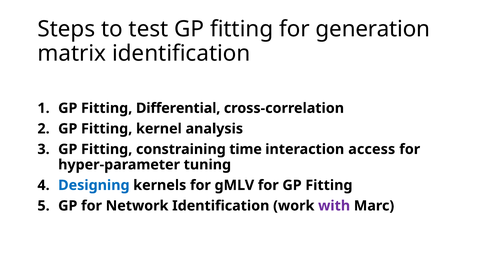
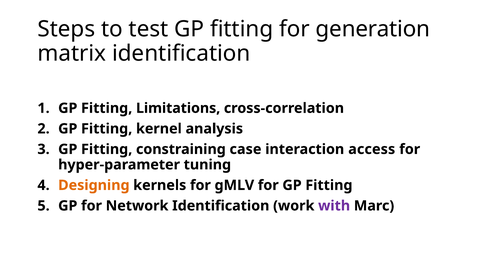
Differential: Differential -> Limitations
time: time -> case
Designing colour: blue -> orange
